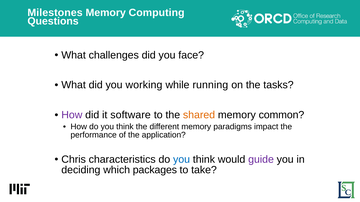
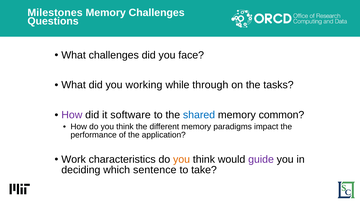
Memory Computing: Computing -> Challenges
running: running -> through
shared colour: orange -> blue
Chris: Chris -> Work
you at (182, 160) colour: blue -> orange
packages: packages -> sentence
